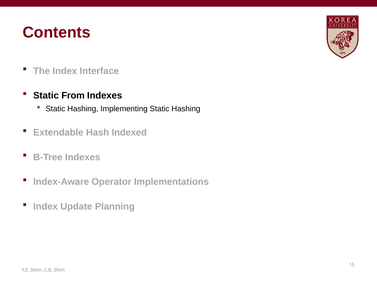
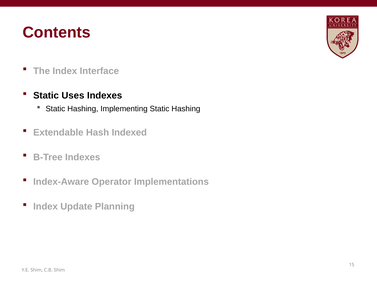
From: From -> Uses
